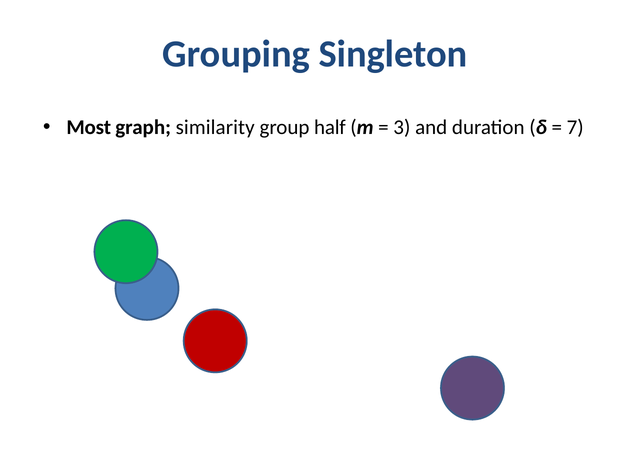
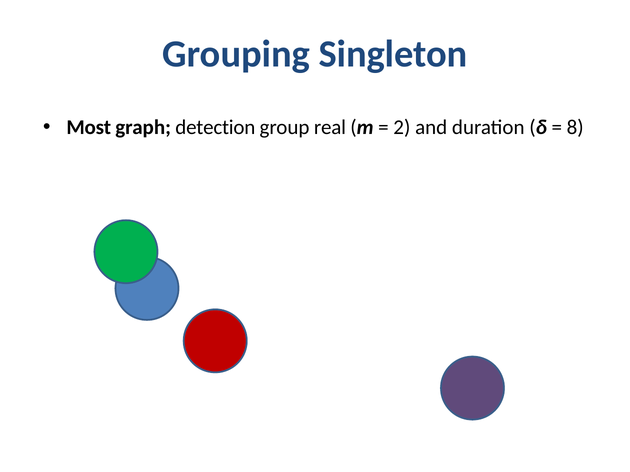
similarity: similarity -> detection
half: half -> real
3: 3 -> 2
7: 7 -> 8
